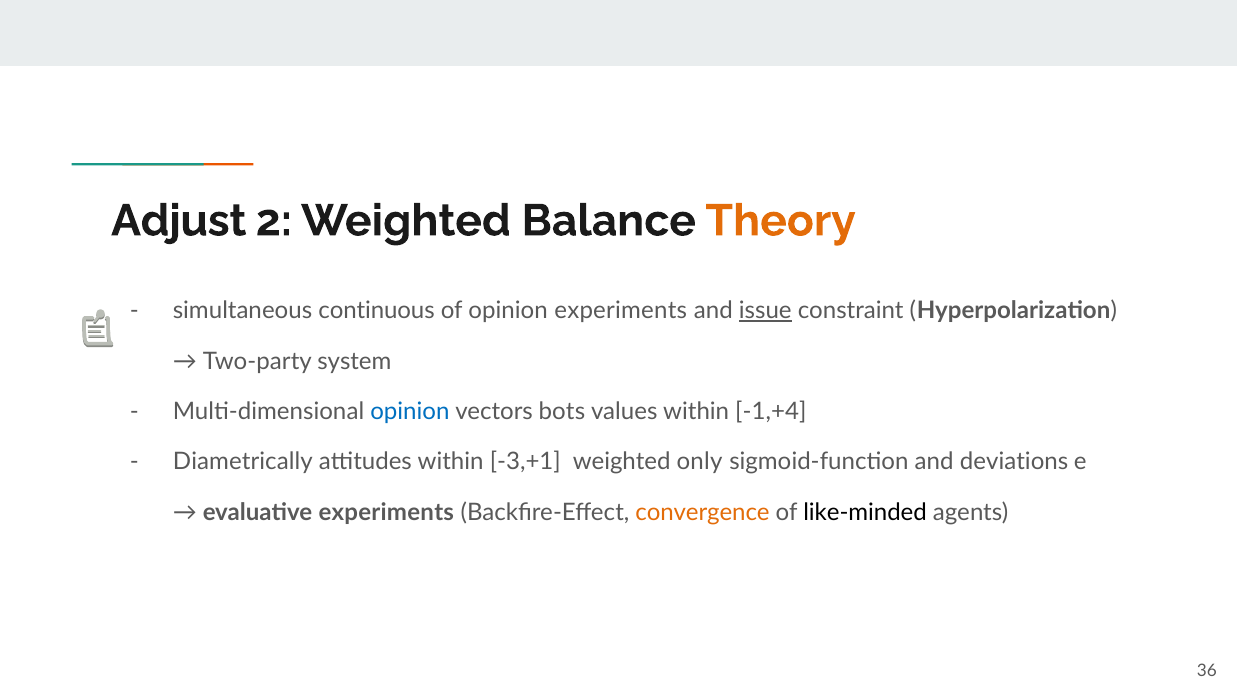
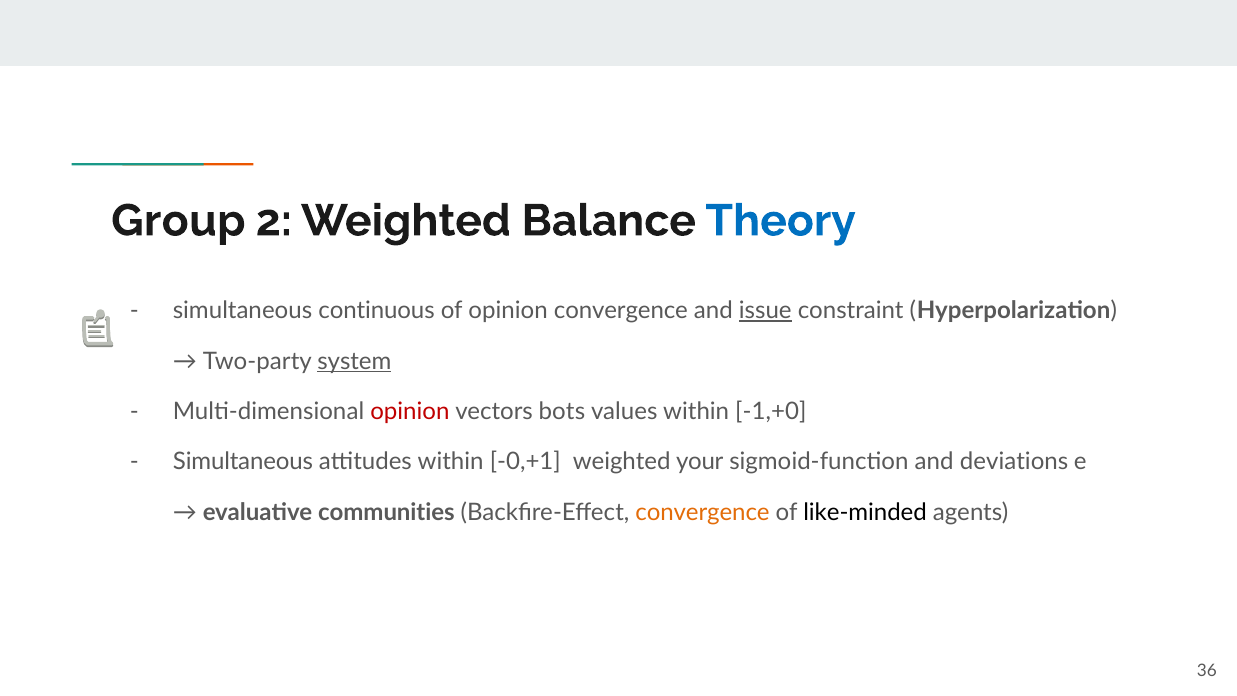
Adjust: Adjust -> Group
Theory colour: orange -> blue
opinion experiments: experiments -> convergence
system underline: none -> present
opinion at (410, 411) colour: blue -> red
-1,+4: -1,+4 -> -1,+0
Diametrically at (243, 462): Diametrically -> Simultaneous
-3,+1: -3,+1 -> -0,+1
only: only -> your
evaluative experiments: experiments -> communities
